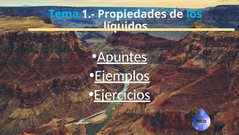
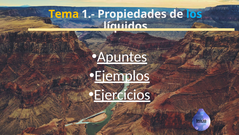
Tema colour: light blue -> yellow
